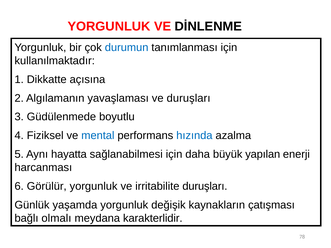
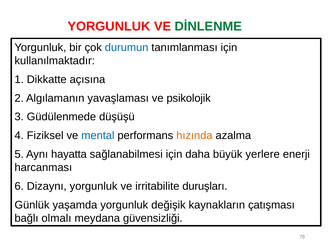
DİNLENME colour: black -> green
ve duruşları: duruşları -> psikolojik
boyutlu: boyutlu -> düşüşü
hızında colour: blue -> orange
yapılan: yapılan -> yerlere
Görülür: Görülür -> Dizaynı
karakterlidir: karakterlidir -> güvensizliği
